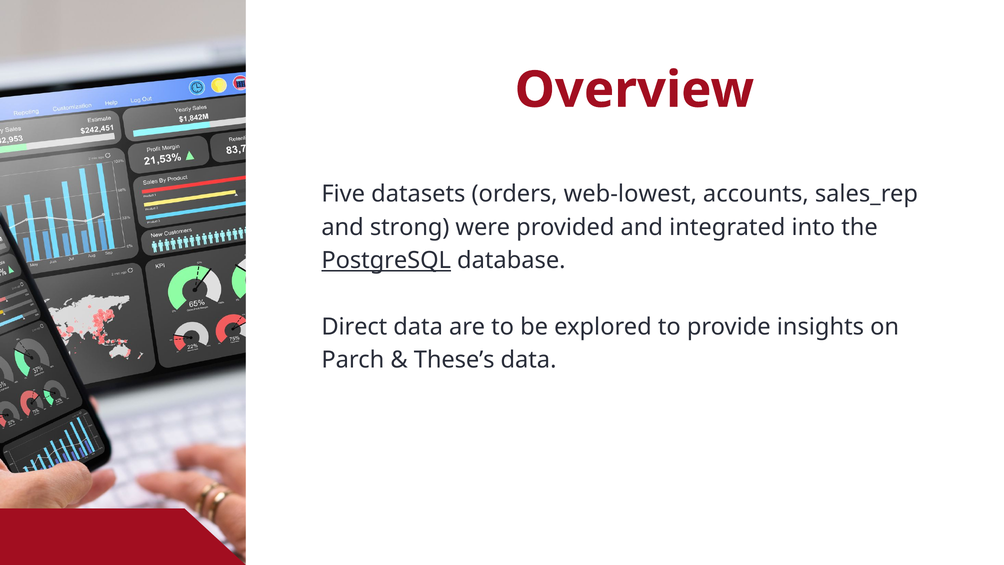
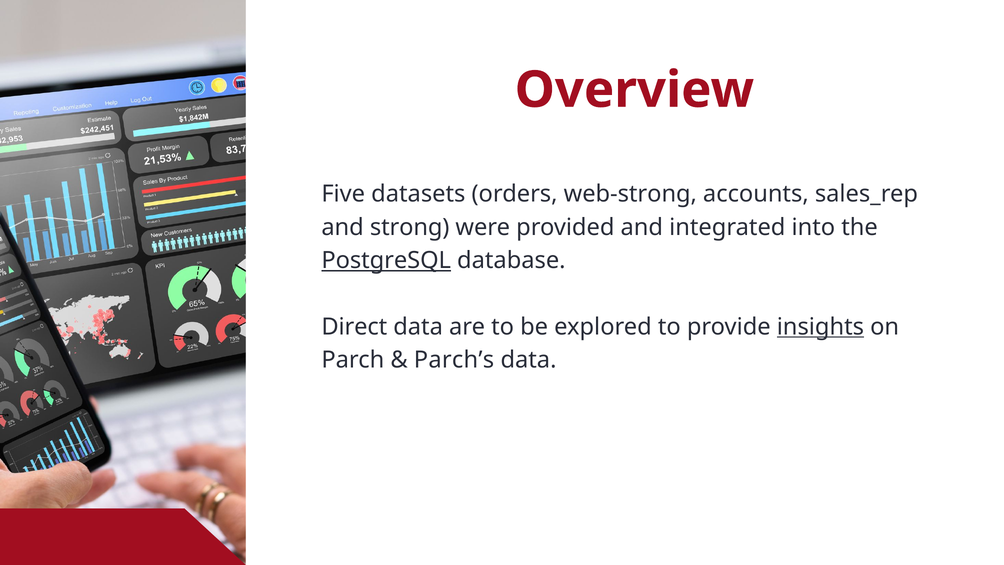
web-lowest: web-lowest -> web-strong
insights underline: none -> present
These’s: These’s -> Parch’s
